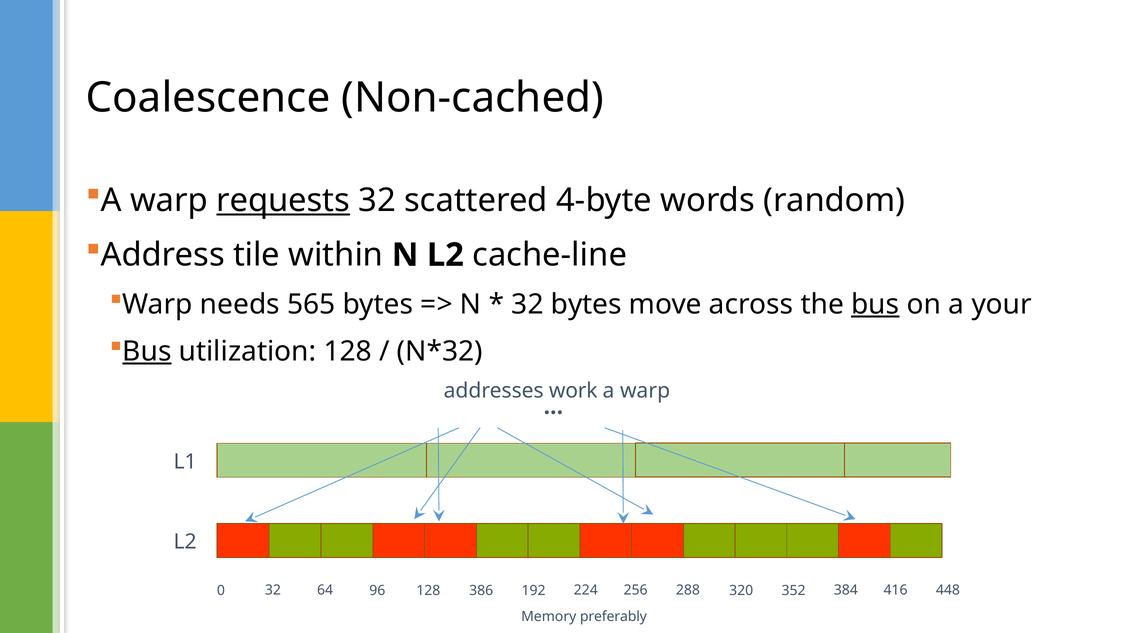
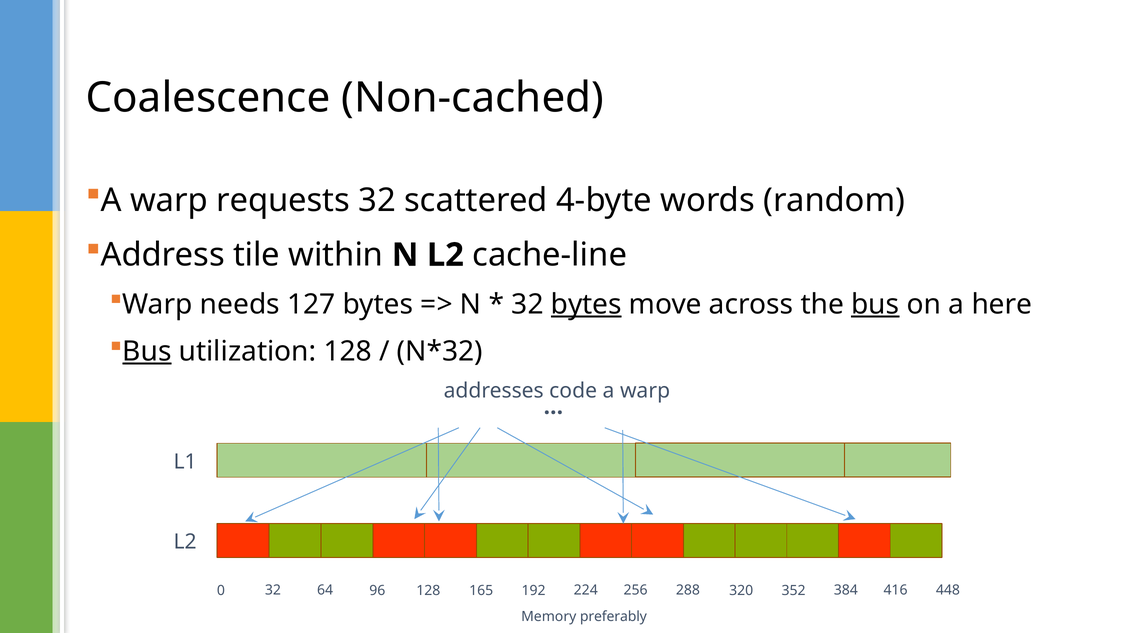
requests underline: present -> none
565: 565 -> 127
bytes at (586, 304) underline: none -> present
your: your -> here
work: work -> code
386: 386 -> 165
